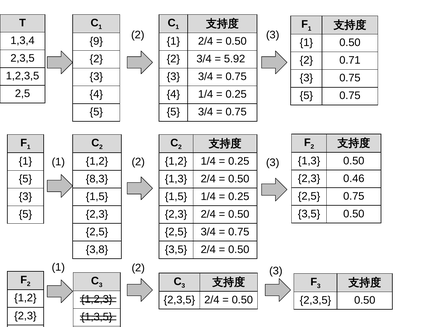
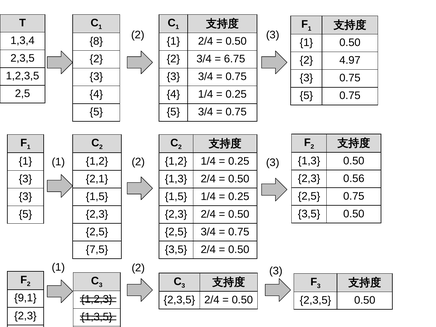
9: 9 -> 8
5.92: 5.92 -> 6.75
0.71: 0.71 -> 4.97
0.46: 0.46 -> 0.56
8,3: 8,3 -> 2,1
5 at (25, 179): 5 -> 3
3,8: 3,8 -> 7,5
1,2 at (25, 298): 1,2 -> 9,1
